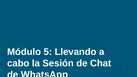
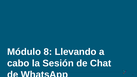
5: 5 -> 8
